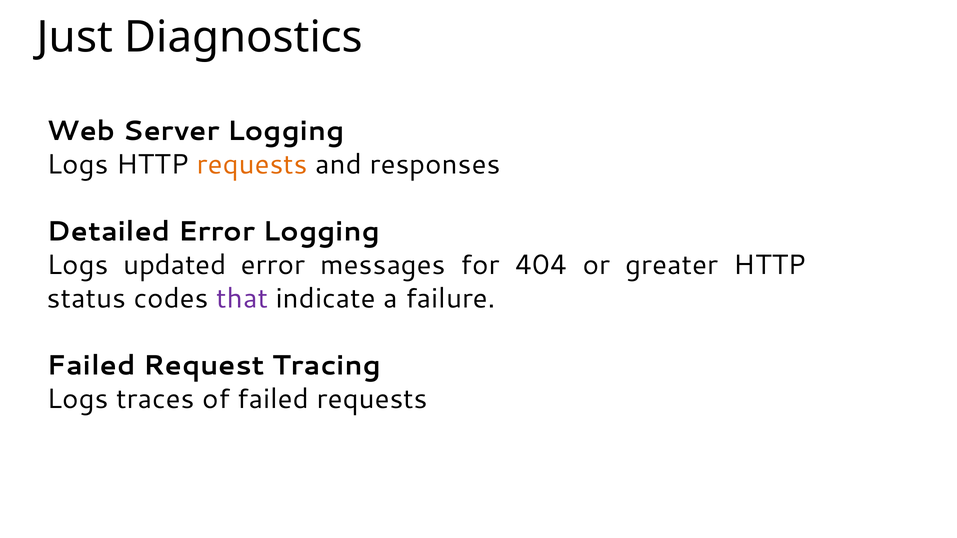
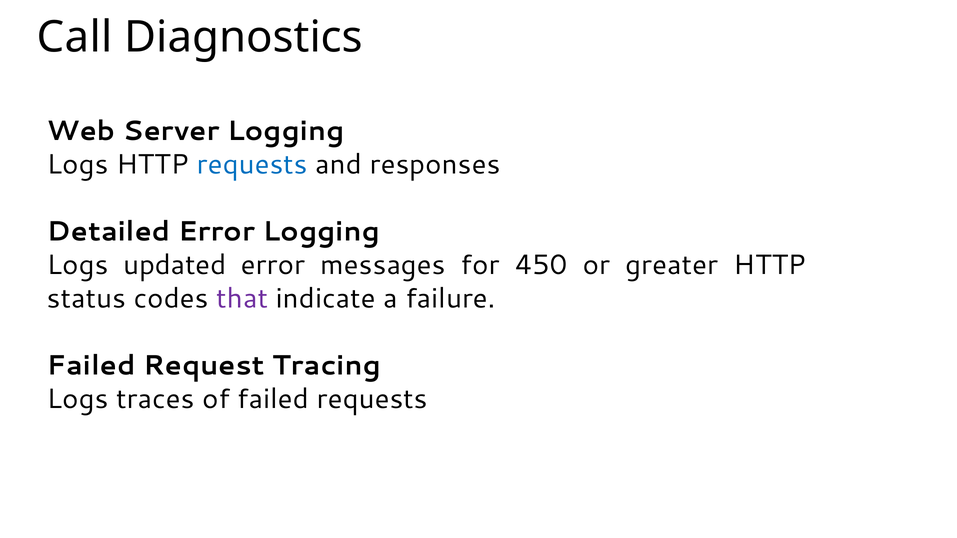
Just: Just -> Call
requests at (252, 165) colour: orange -> blue
404: 404 -> 450
